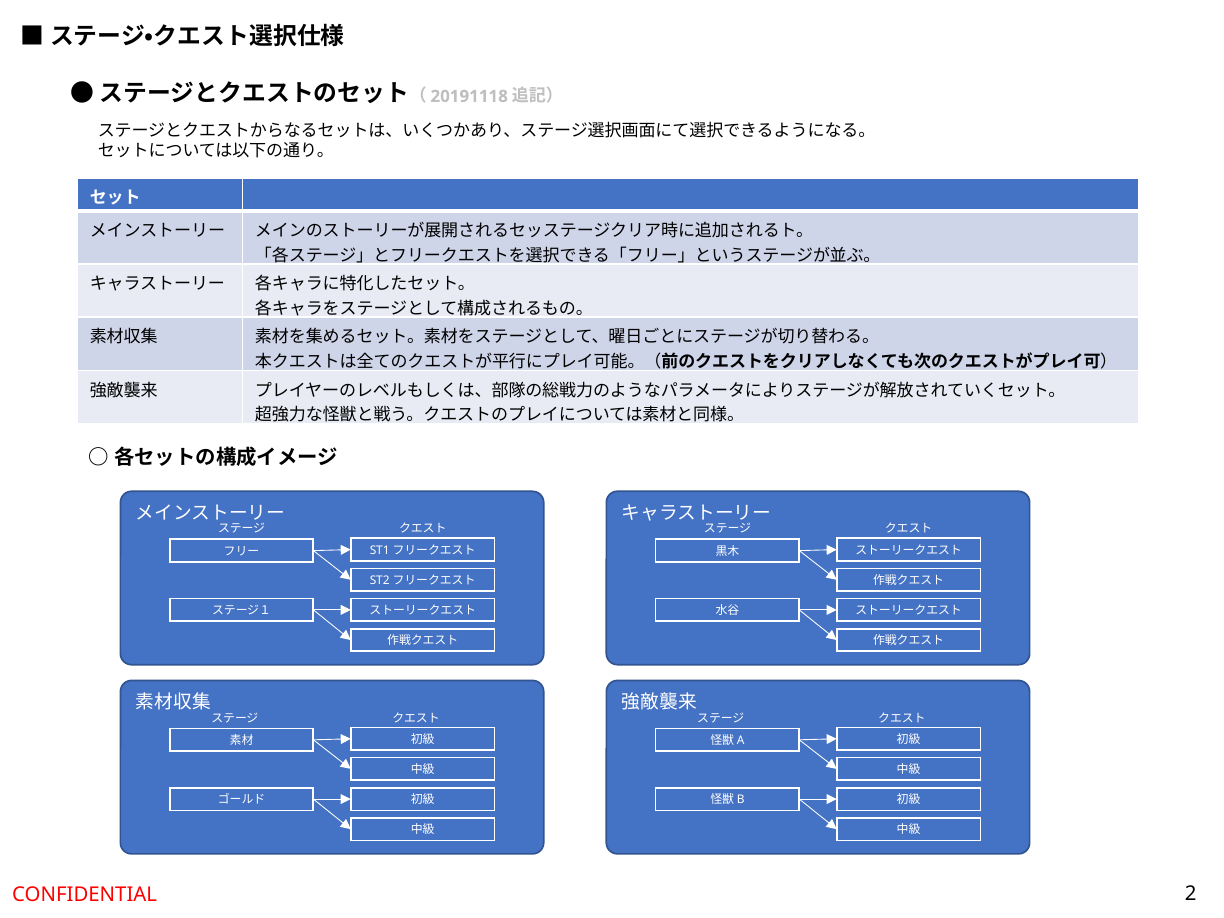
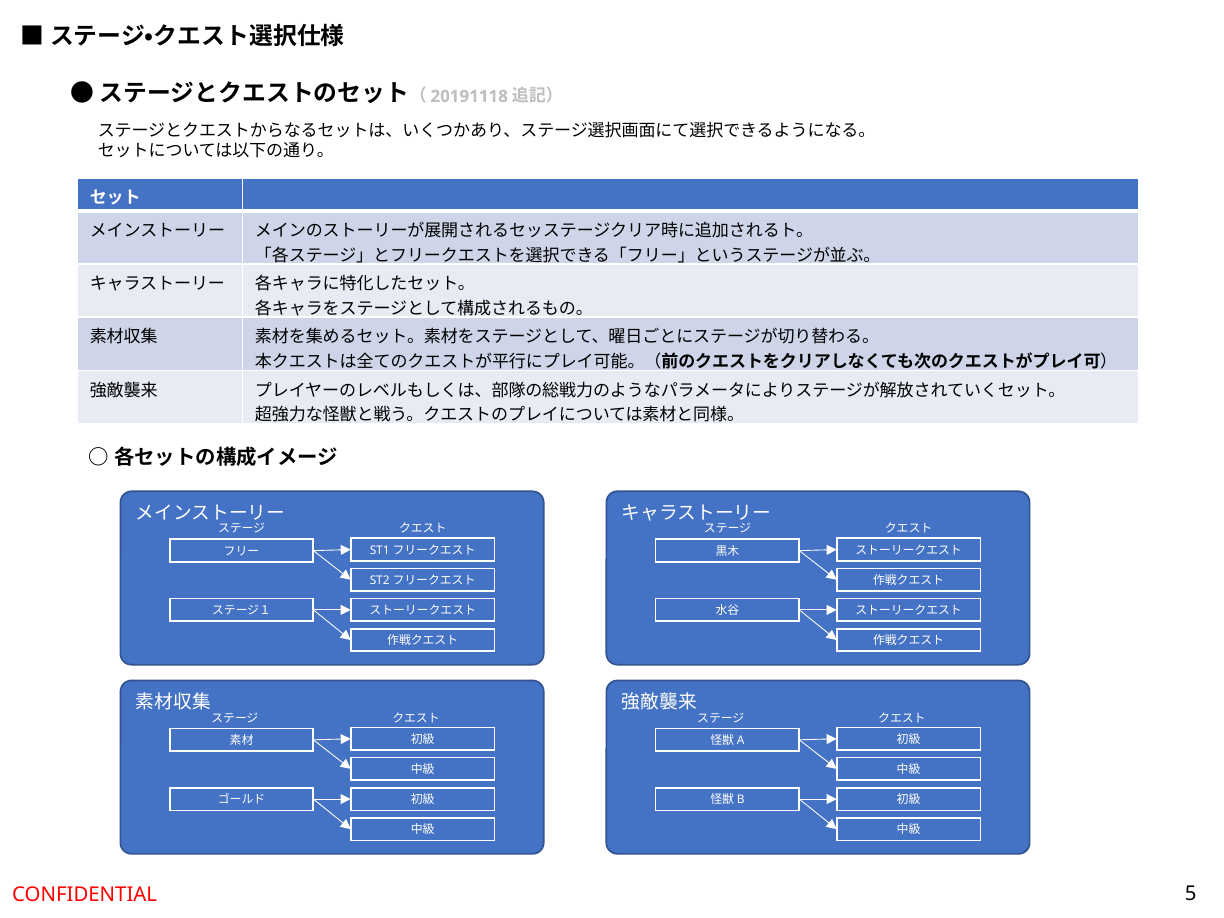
2: 2 -> 5
